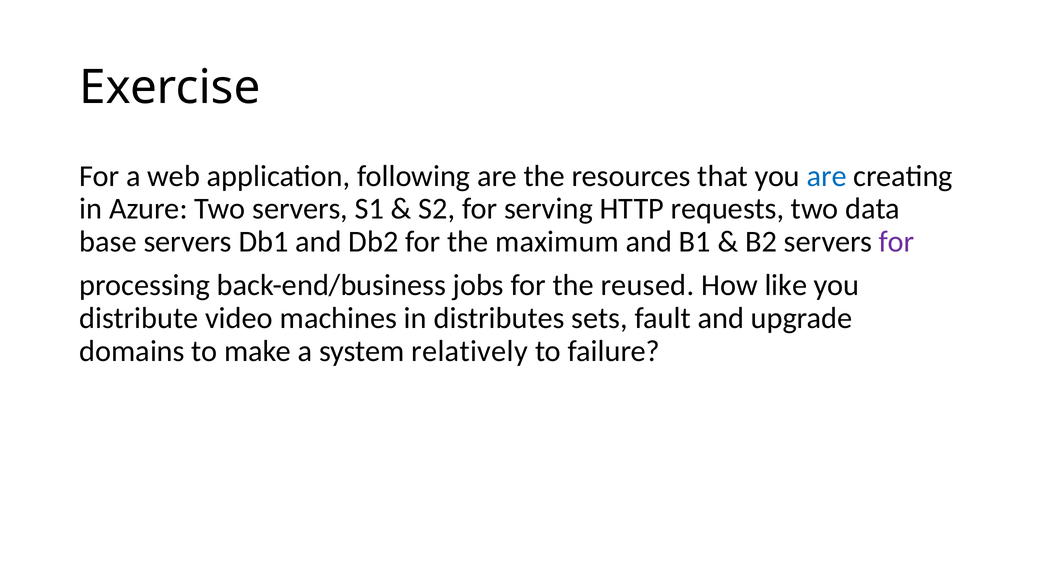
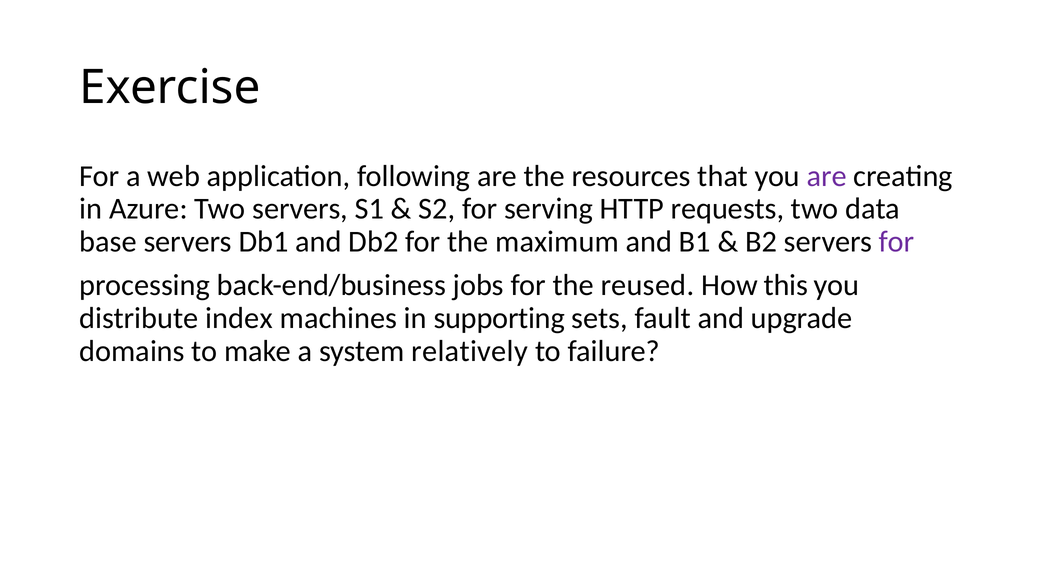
are at (827, 176) colour: blue -> purple
like: like -> this
video: video -> index
distributes: distributes -> supporting
